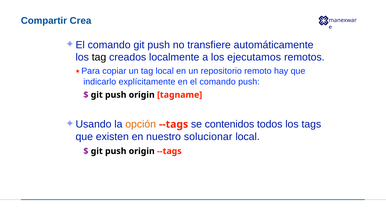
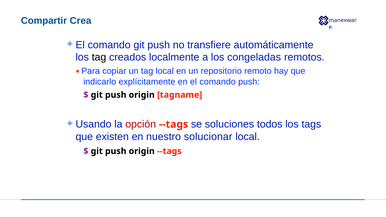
ejecutamos: ejecutamos -> congeladas
opción colour: orange -> red
contenidos: contenidos -> soluciones
